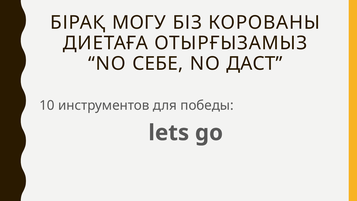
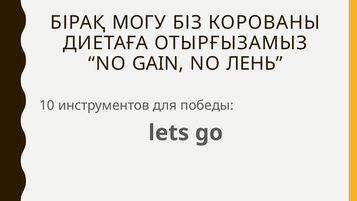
СЕБЕ: СЕБЕ -> GAIN
ДАСТ: ДАСТ -> ЛЕНЬ
